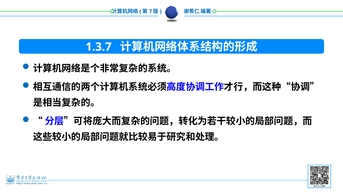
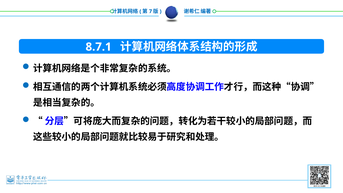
1.3.7: 1.3.7 -> 8.7.1
